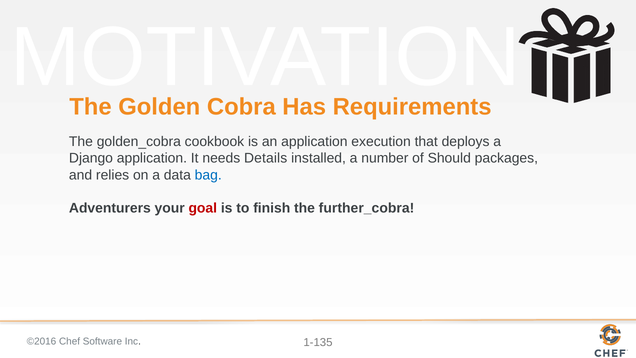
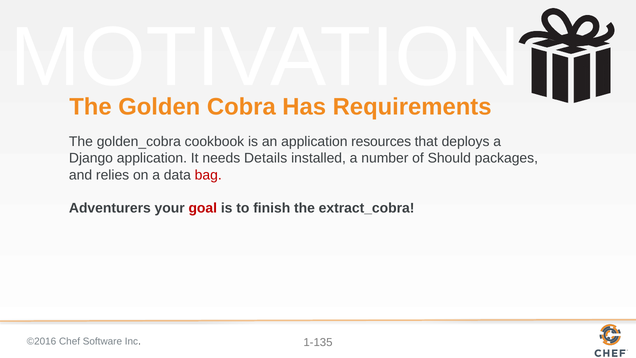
execution: execution -> resources
bag colour: blue -> red
further_cobra: further_cobra -> extract_cobra
